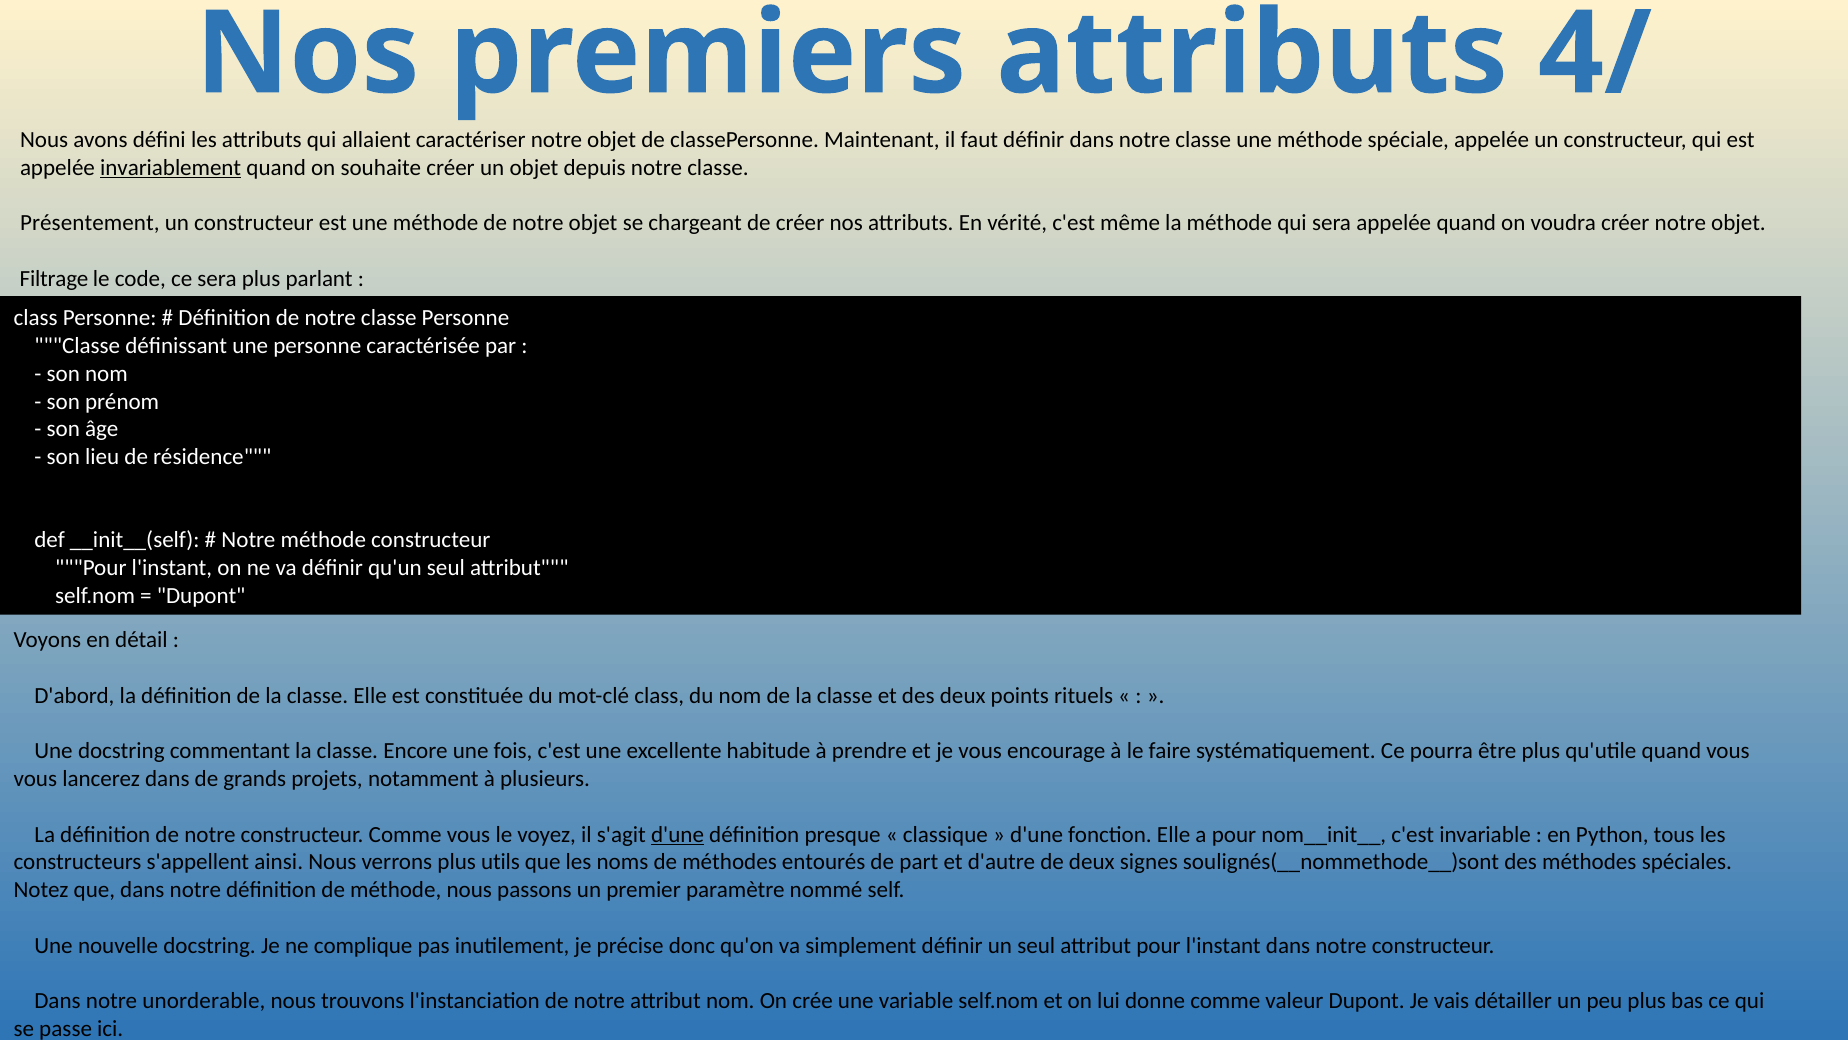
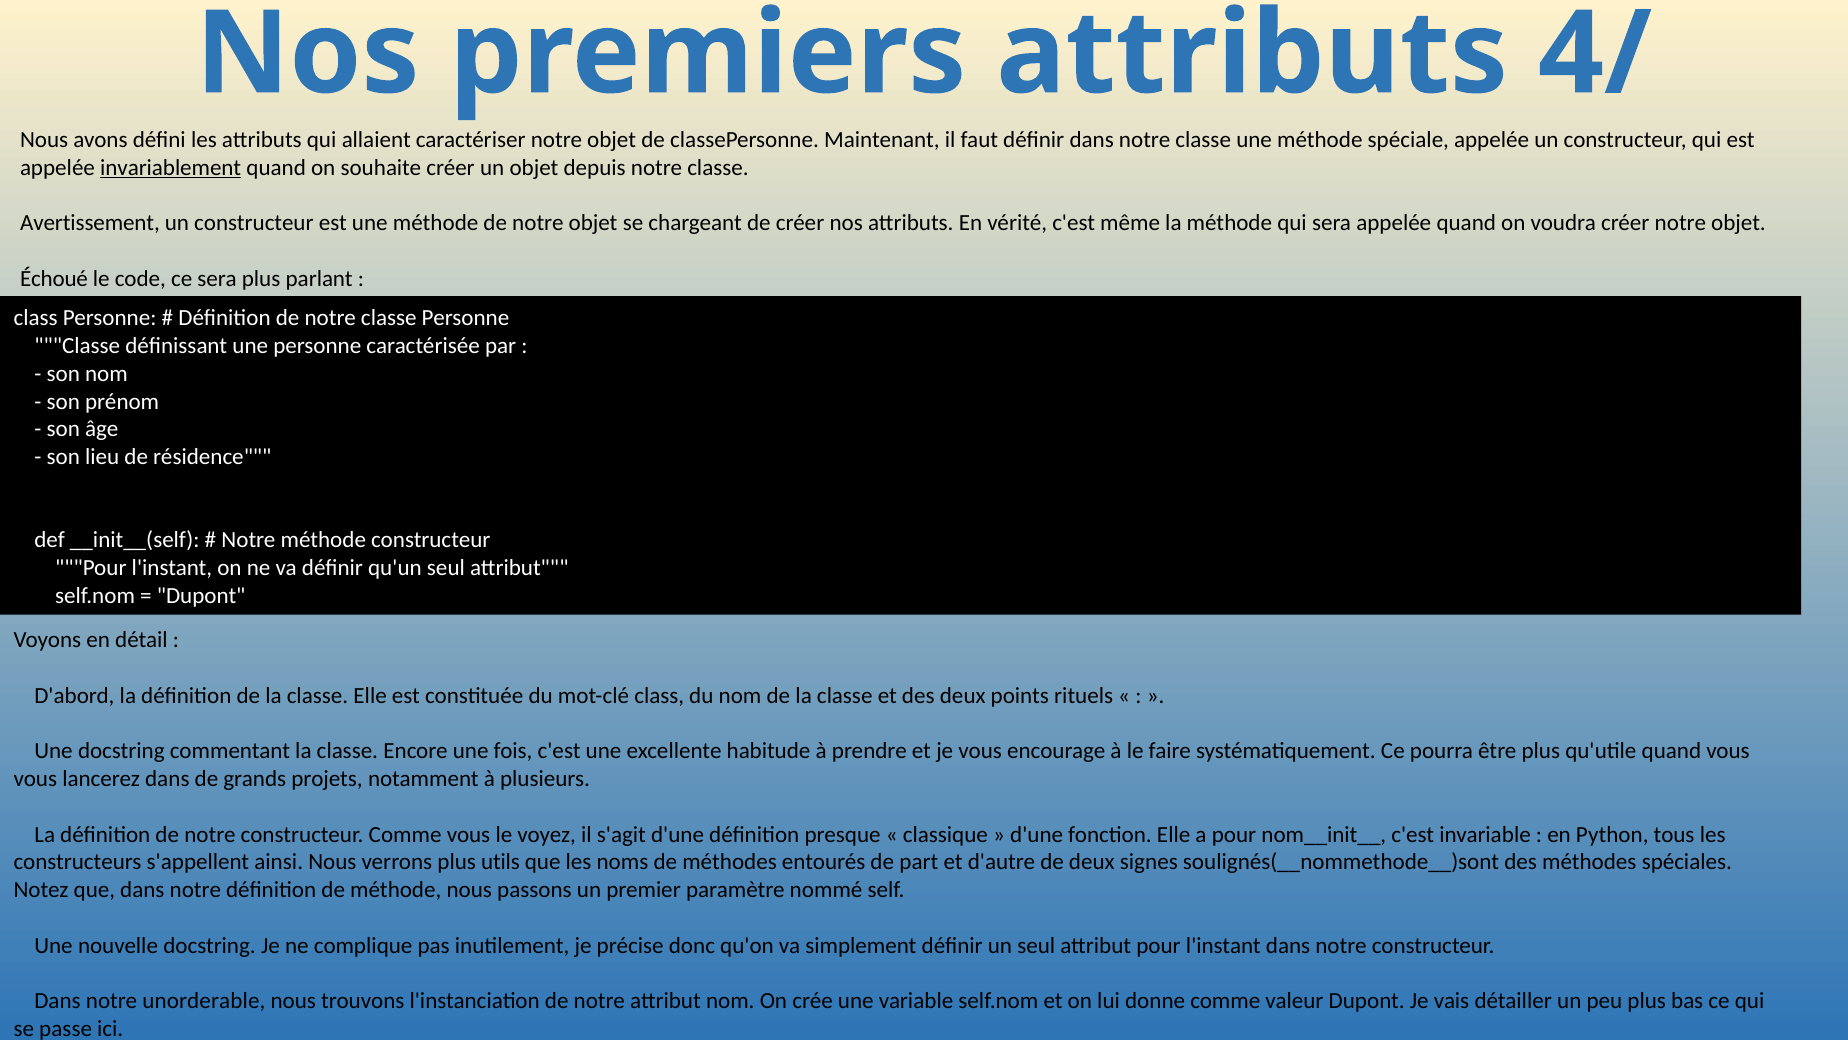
Présentement: Présentement -> Avertissement
Filtrage: Filtrage -> Échoué
d'une at (678, 834) underline: present -> none
